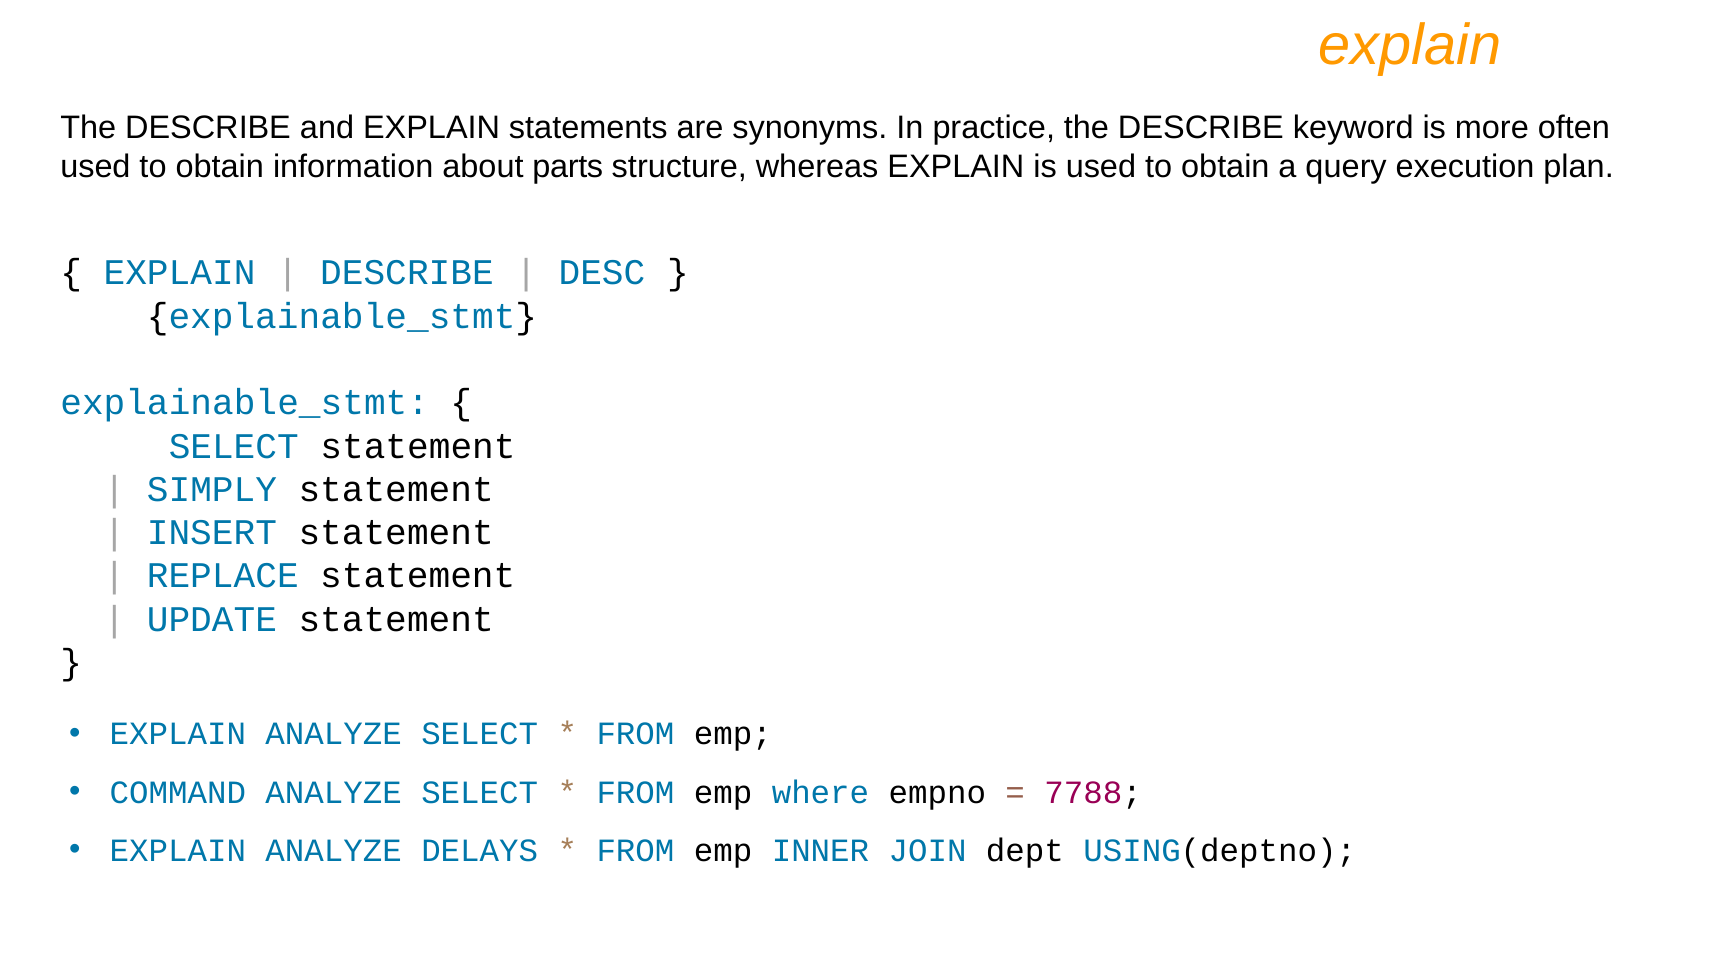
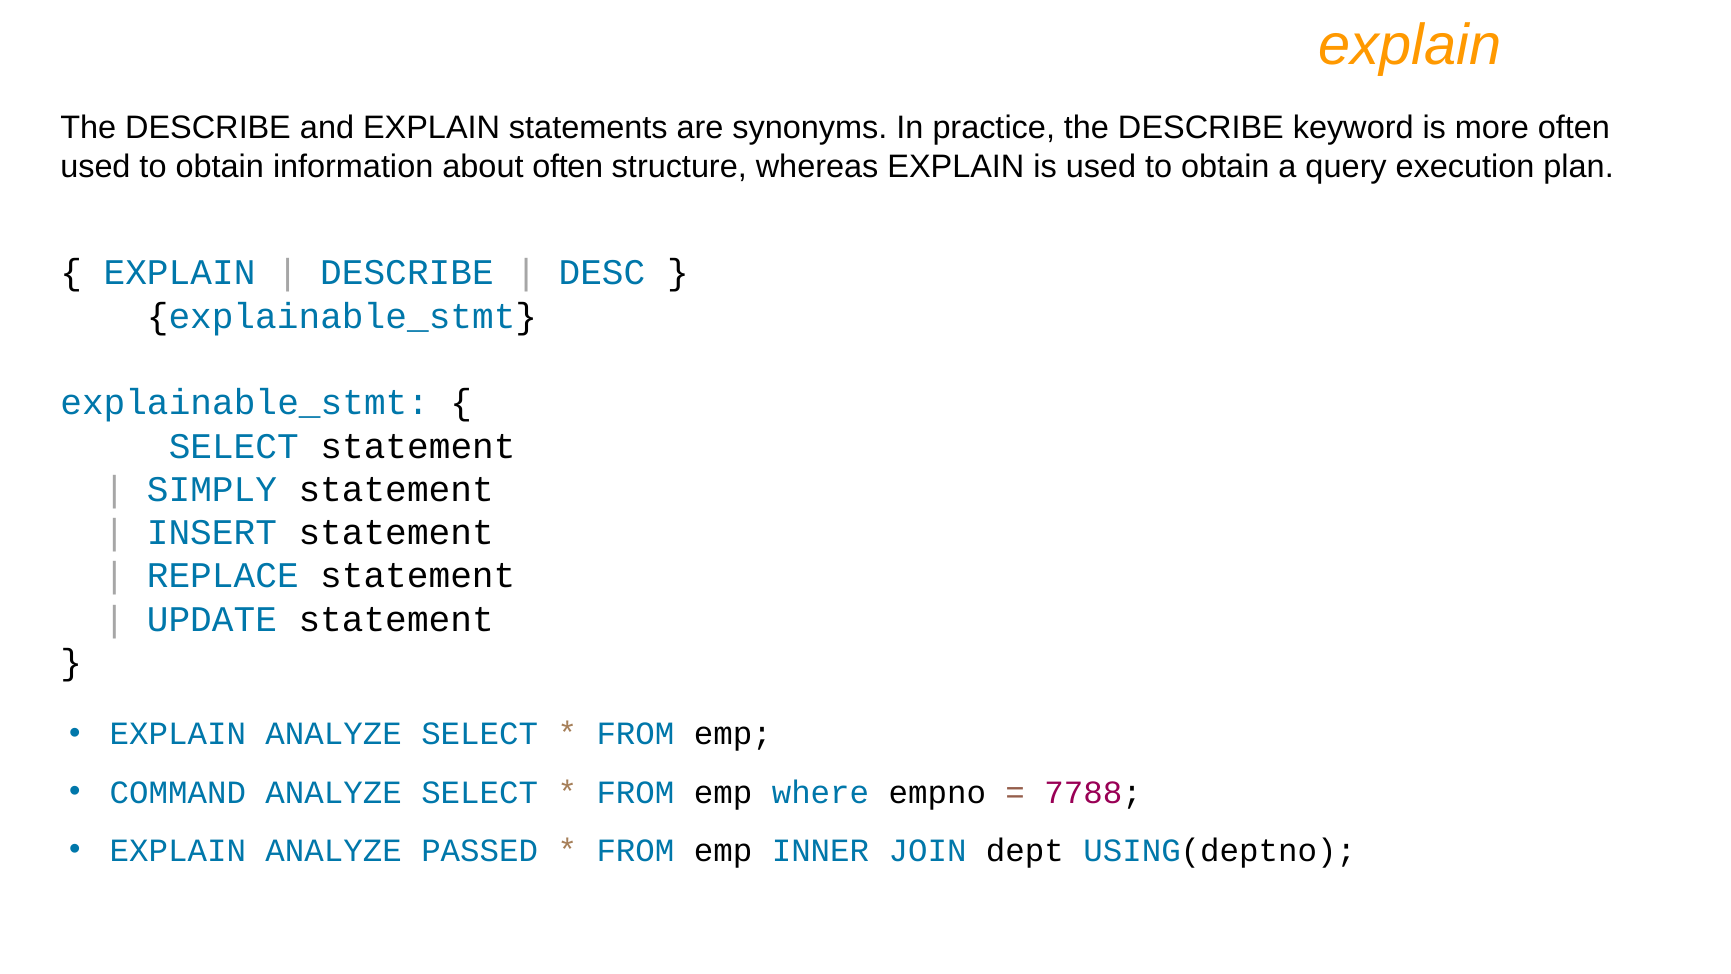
about parts: parts -> often
DELAYS: DELAYS -> PASSED
